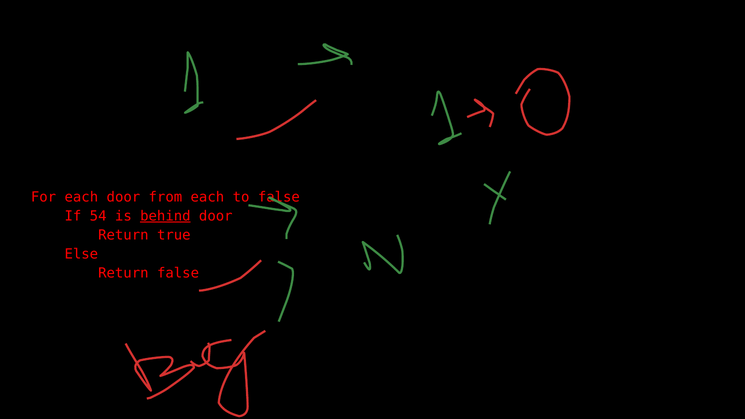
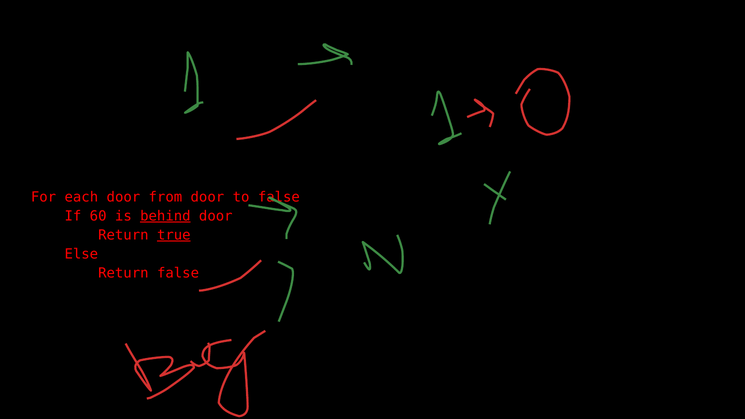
from each: each -> door
54: 54 -> 60
true underline: none -> present
